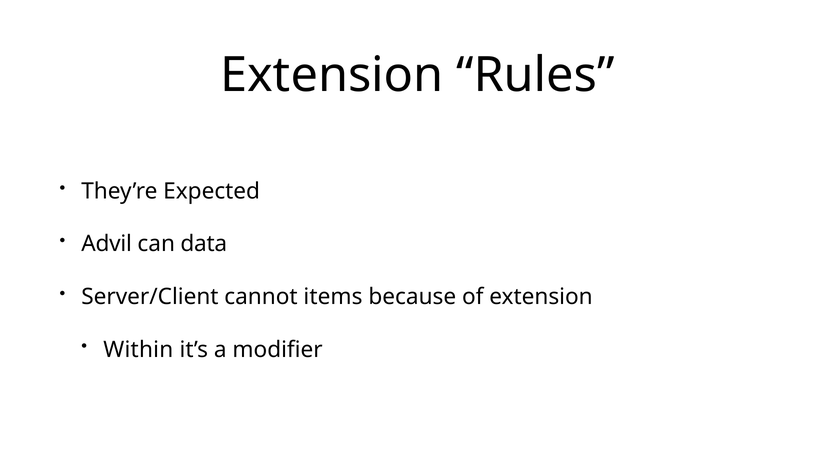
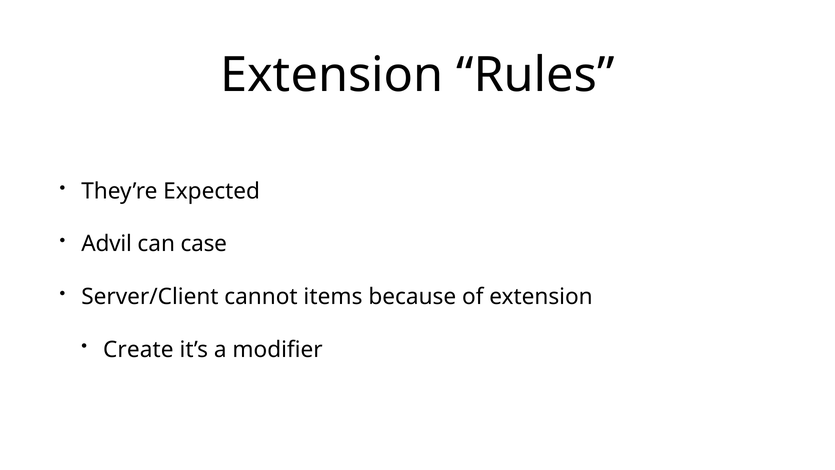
data: data -> case
Within: Within -> Create
